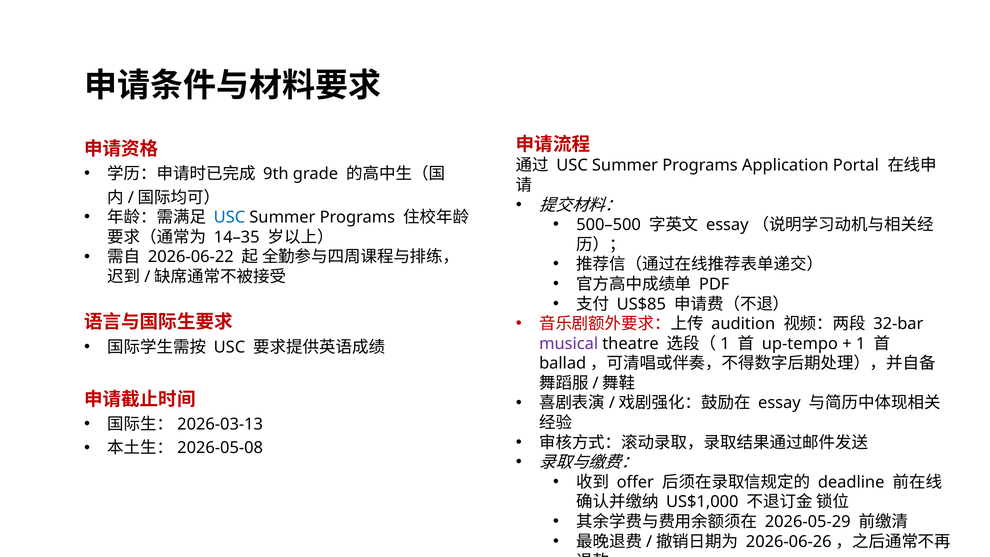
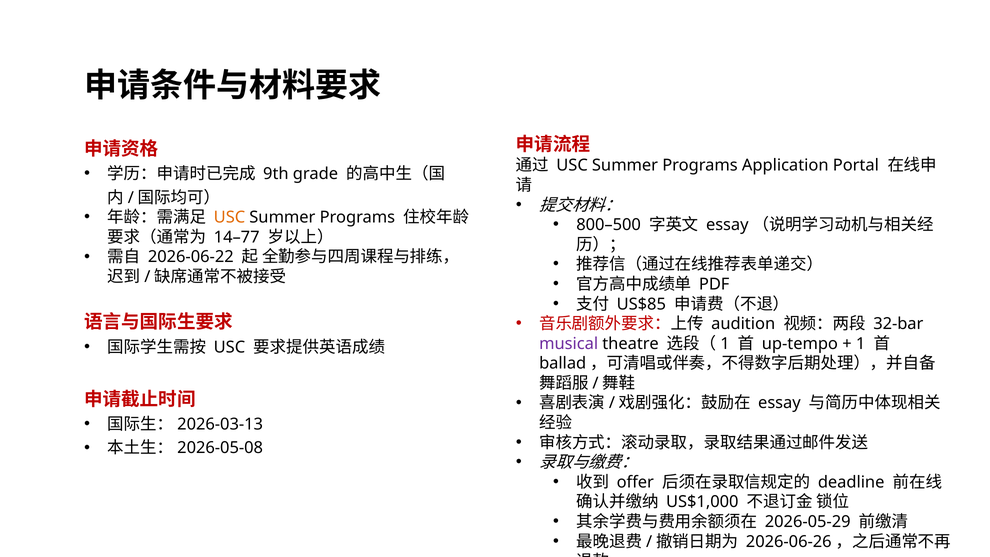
USC at (229, 217) colour: blue -> orange
500–500: 500–500 -> 800–500
14–35: 14–35 -> 14–77
